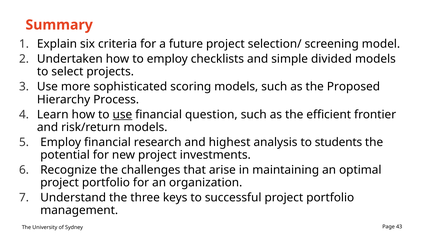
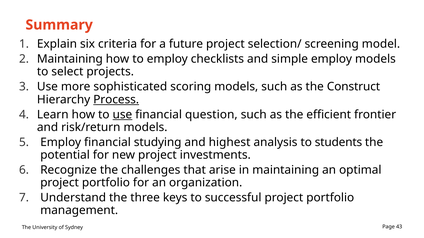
Undertaken at (70, 59): Undertaken -> Maintaining
simple divided: divided -> employ
Proposed: Proposed -> Construct
Process underline: none -> present
research: research -> studying
